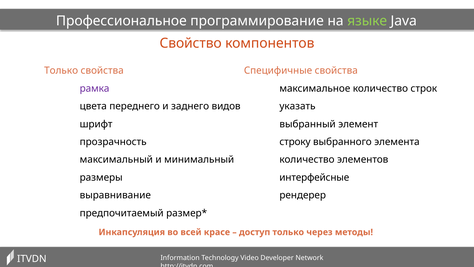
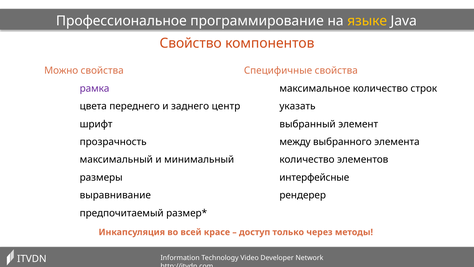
языке colour: light green -> yellow
Только at (61, 71): Только -> Можно
видов: видов -> центр
строку: строку -> между
